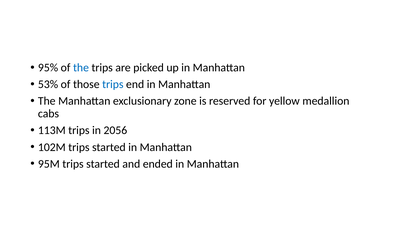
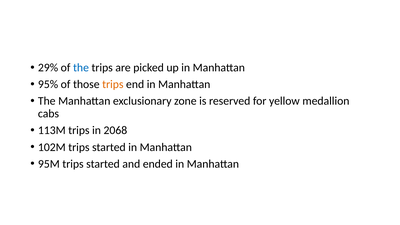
95%: 95% -> 29%
53%: 53% -> 95%
trips at (113, 84) colour: blue -> orange
2056: 2056 -> 2068
